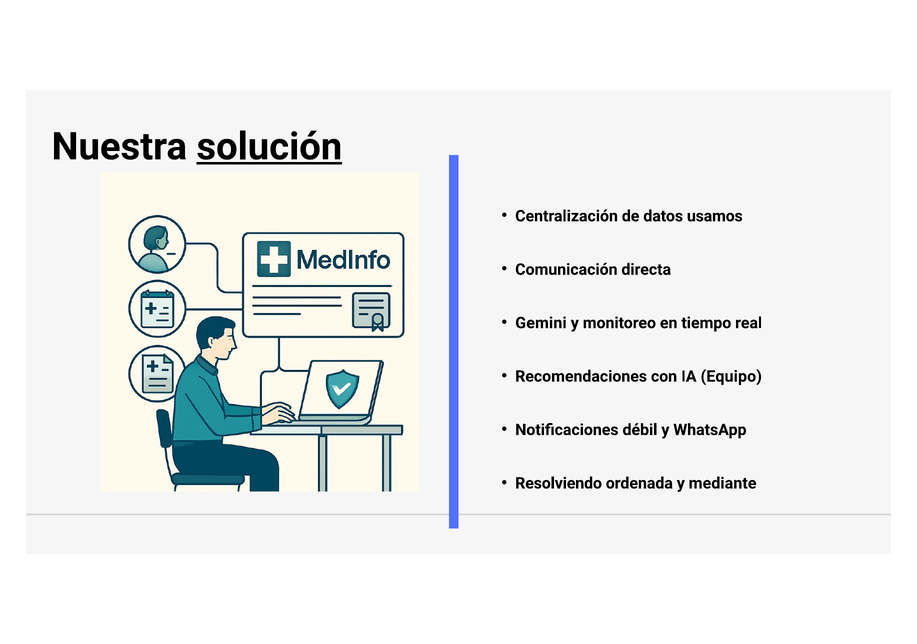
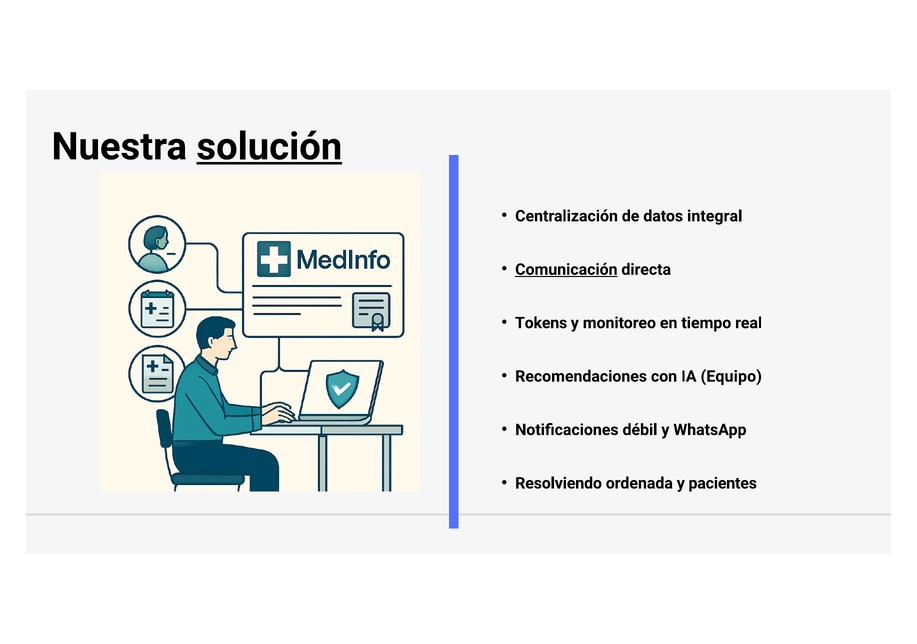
usamos: usamos -> integral
Comunicación underline: none -> present
Gemini: Gemini -> Tokens
mediante: mediante -> pacientes
